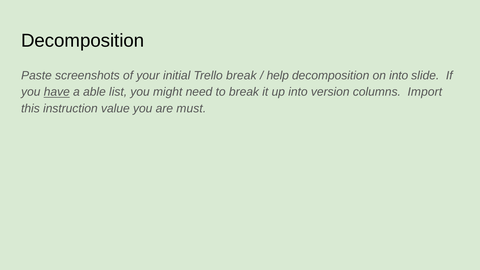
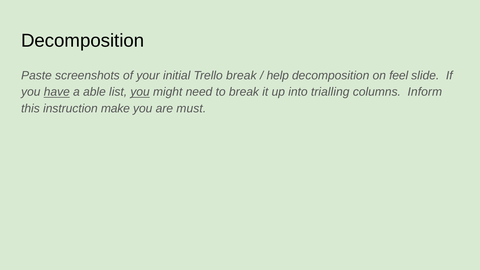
on into: into -> feel
you at (140, 92) underline: none -> present
version: version -> trialling
Import: Import -> Inform
value: value -> make
